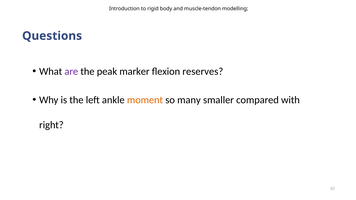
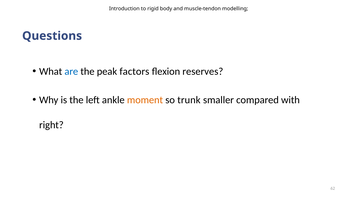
are colour: purple -> blue
marker: marker -> factors
many: many -> trunk
